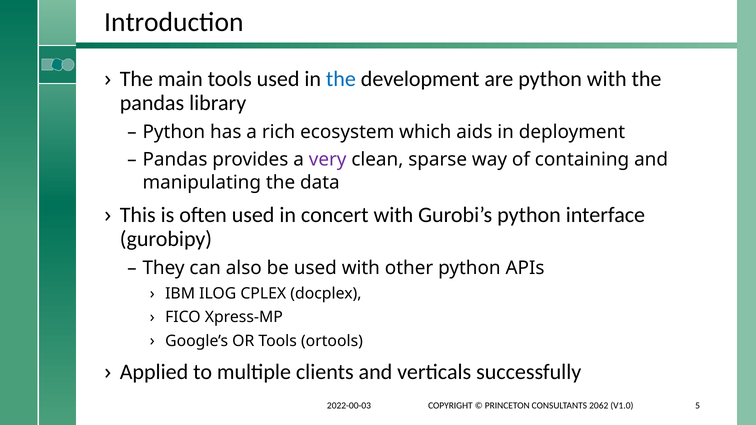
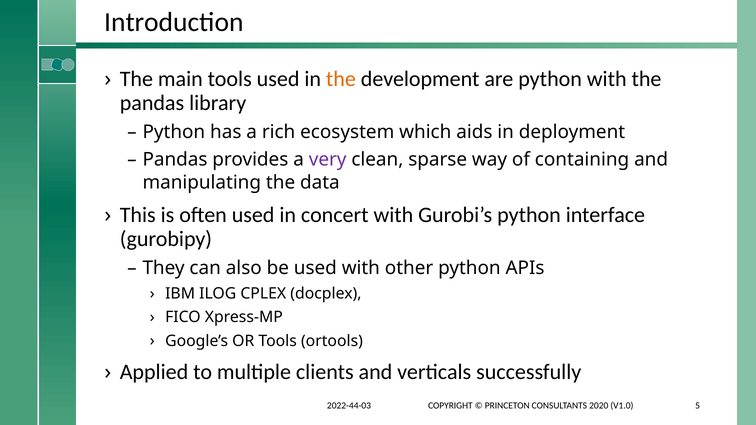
the at (341, 79) colour: blue -> orange
2062: 2062 -> 2020
2022-00-03: 2022-00-03 -> 2022-44-03
